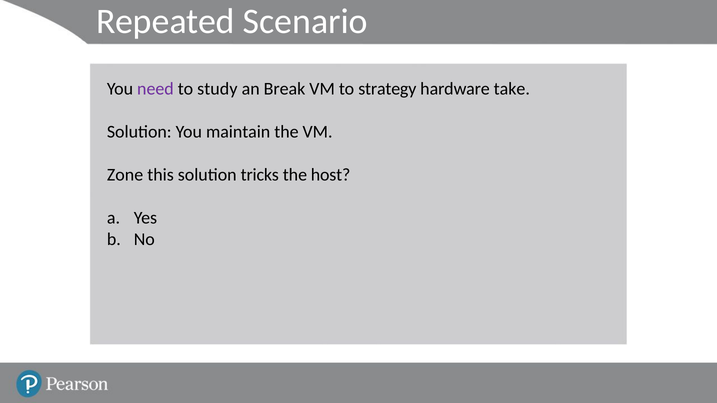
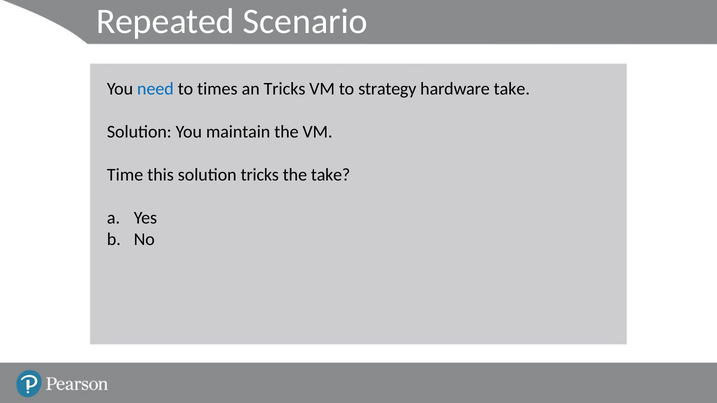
need colour: purple -> blue
study: study -> times
an Break: Break -> Tricks
Zone: Zone -> Time
the host: host -> take
